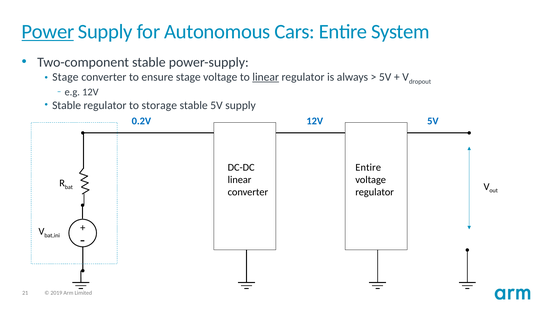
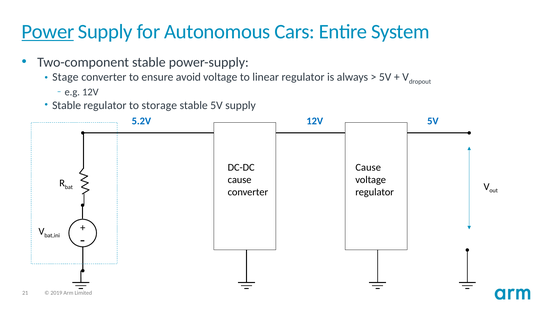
ensure stage: stage -> avoid
linear at (266, 77) underline: present -> none
0.2V: 0.2V -> 5.2V
Entire at (368, 168): Entire -> Cause
linear at (240, 180): linear -> cause
